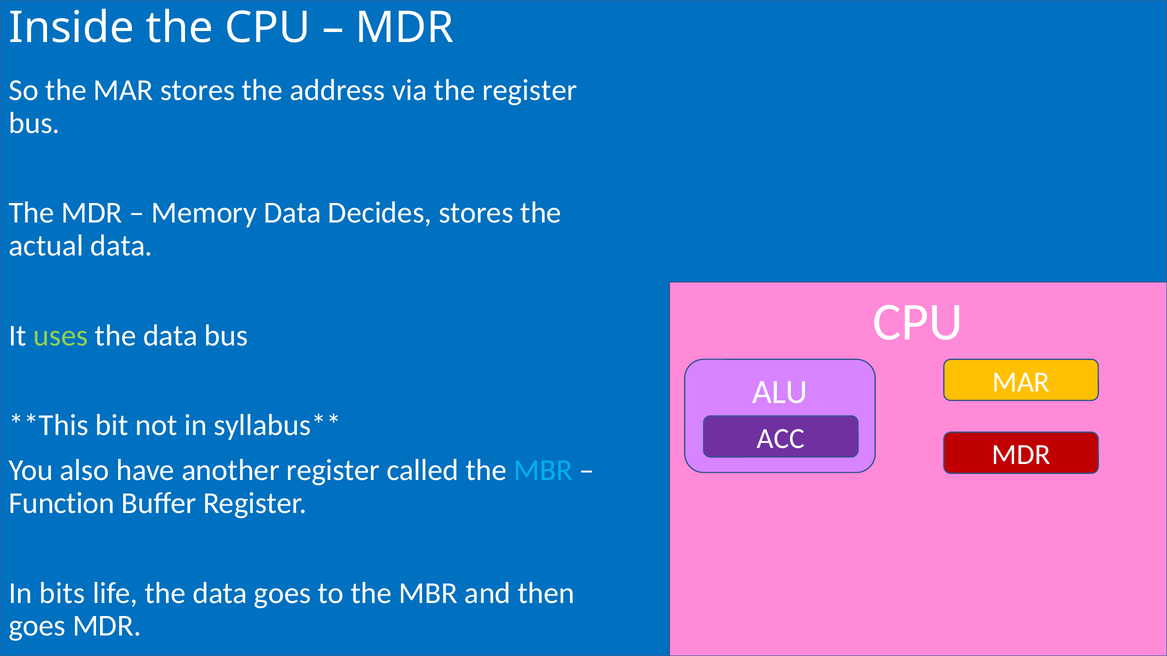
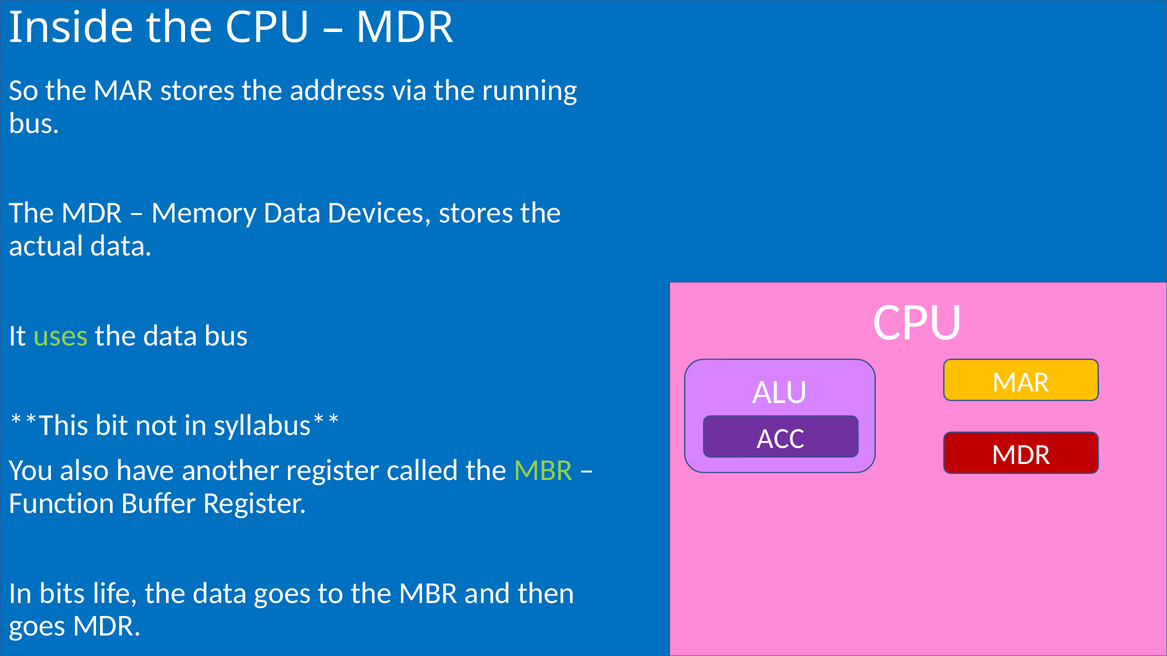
the register: register -> running
Decides: Decides -> Devices
MBR at (543, 471) colour: light blue -> light green
